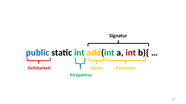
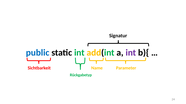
int at (131, 53) colour: red -> purple
